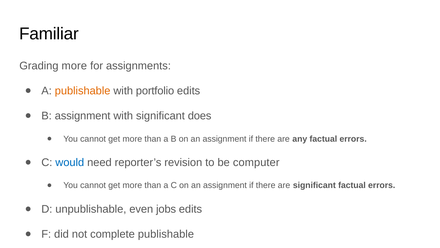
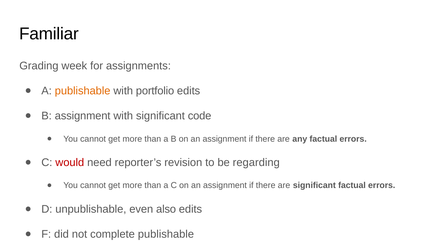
Grading more: more -> week
does: does -> code
would colour: blue -> red
computer: computer -> regarding
jobs: jobs -> also
